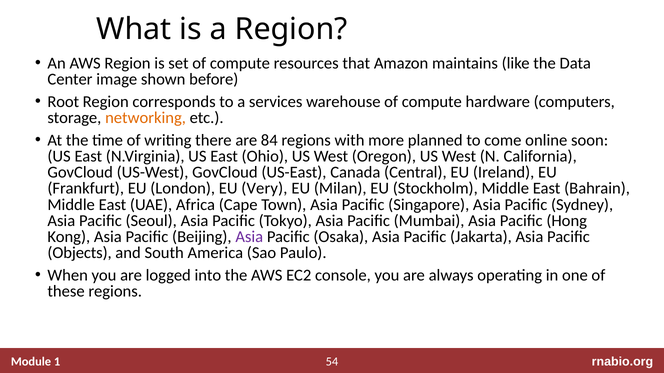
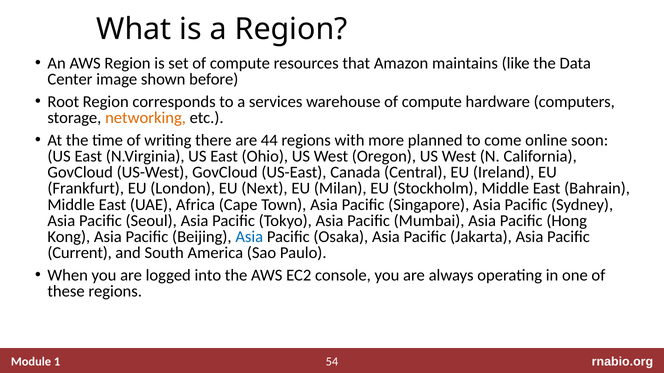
84: 84 -> 44
Very: Very -> Next
Asia at (249, 237) colour: purple -> blue
Objects: Objects -> Current
